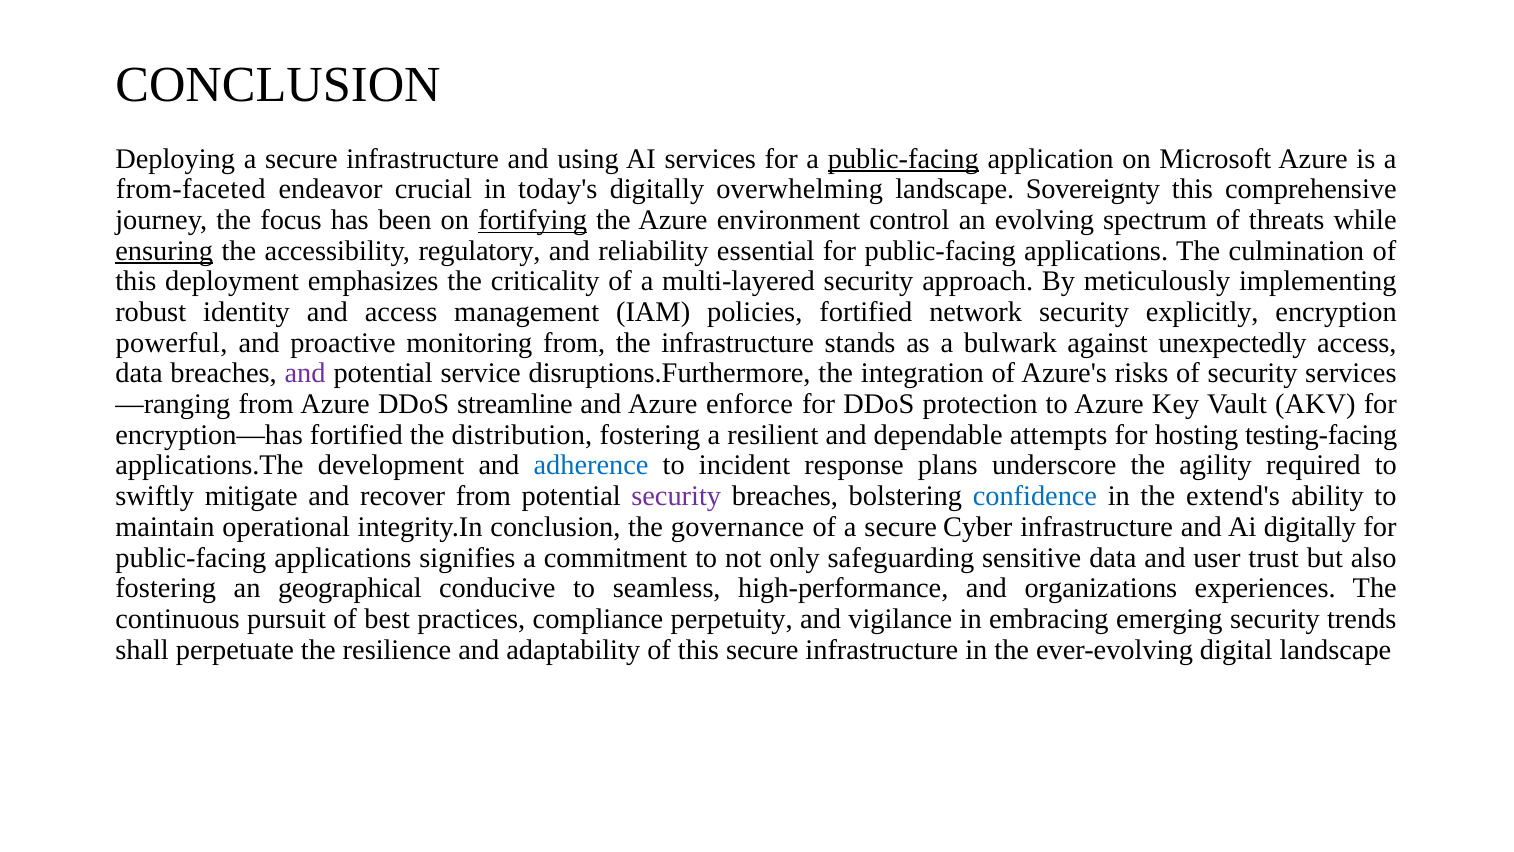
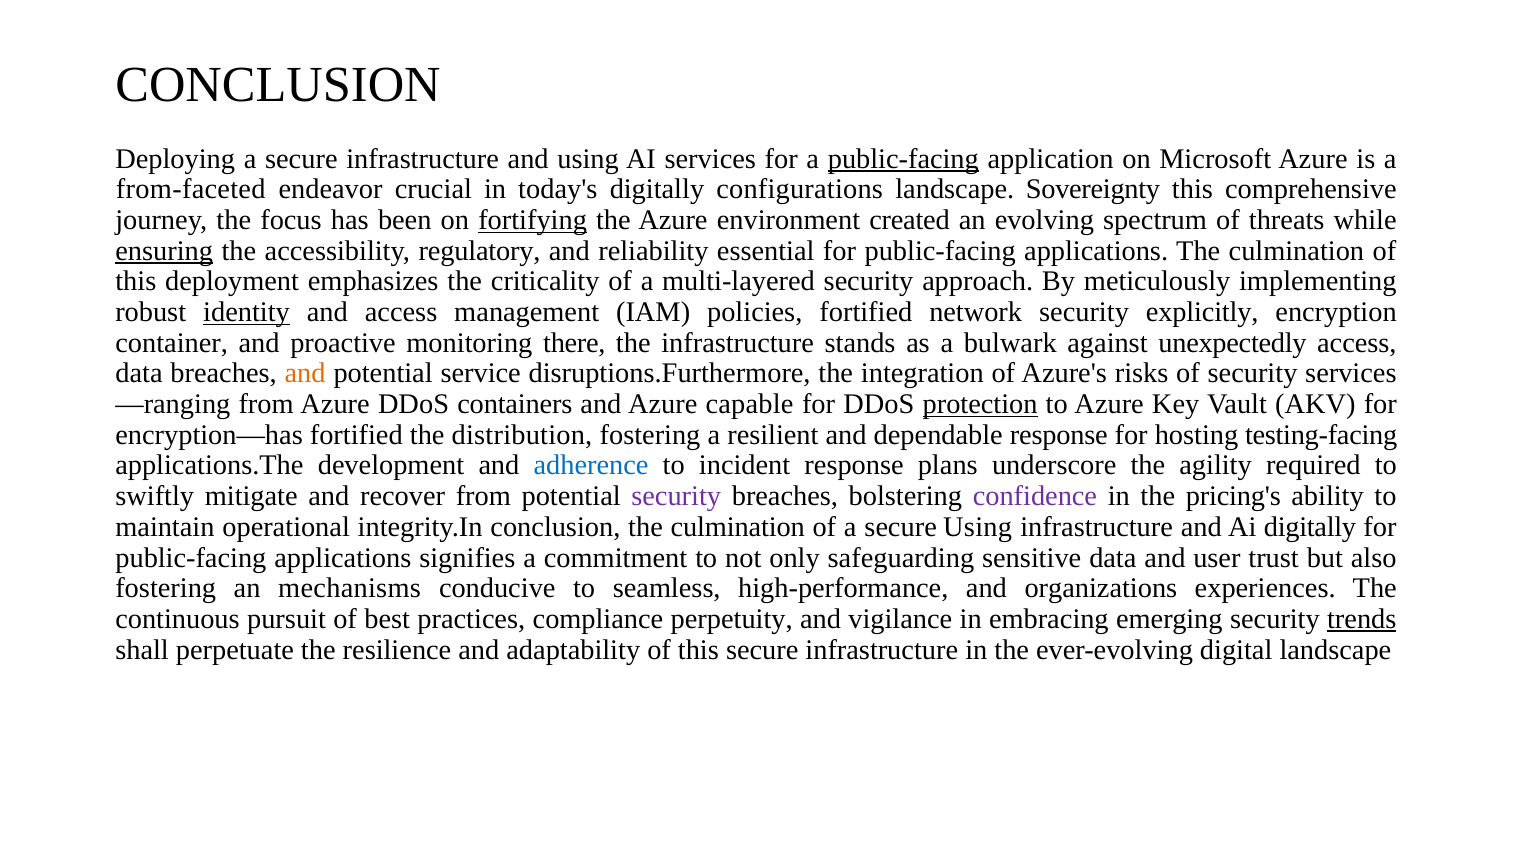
overwhelming: overwhelming -> configurations
control: control -> created
identity underline: none -> present
powerful: powerful -> container
monitoring from: from -> there
and at (305, 373) colour: purple -> orange
streamline: streamline -> containers
enforce: enforce -> capable
protection underline: none -> present
dependable attempts: attempts -> response
confidence colour: blue -> purple
extend's: extend's -> pricing's
conclusion the governance: governance -> culmination
secure Cyber: Cyber -> Using
geographical: geographical -> mechanisms
trends underline: none -> present
